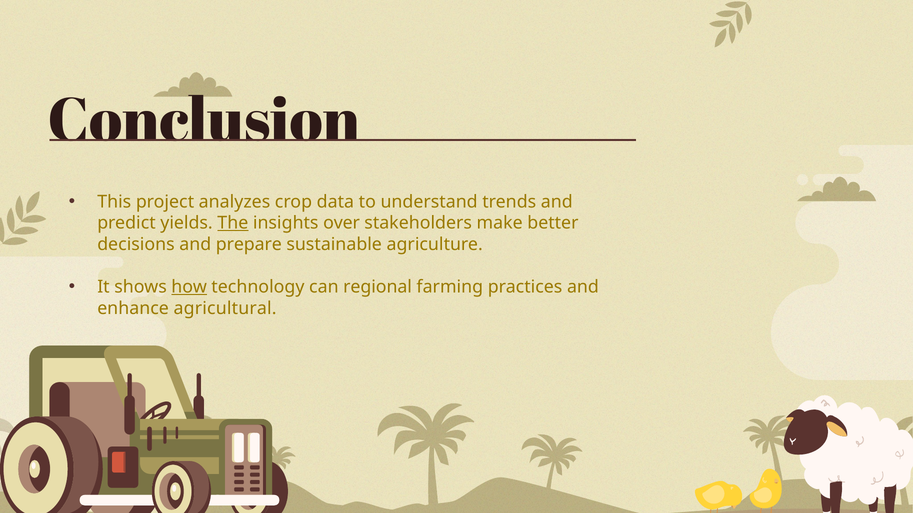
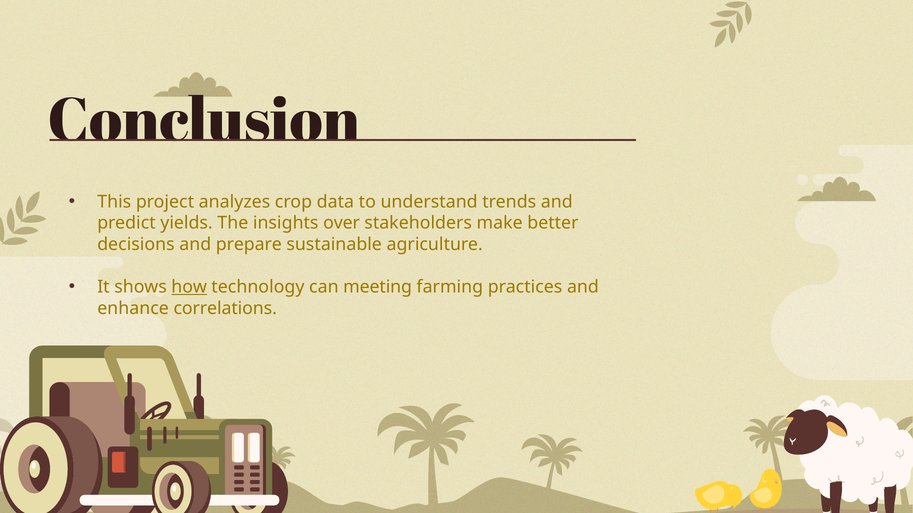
The underline: present -> none
regional: regional -> meeting
agricultural: agricultural -> correlations
